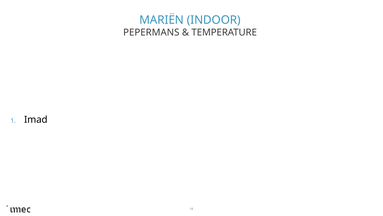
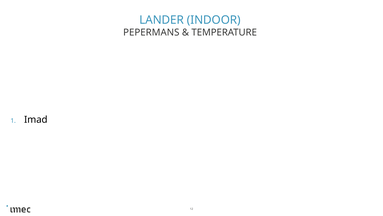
MARIËN: MARIËN -> LANDER
